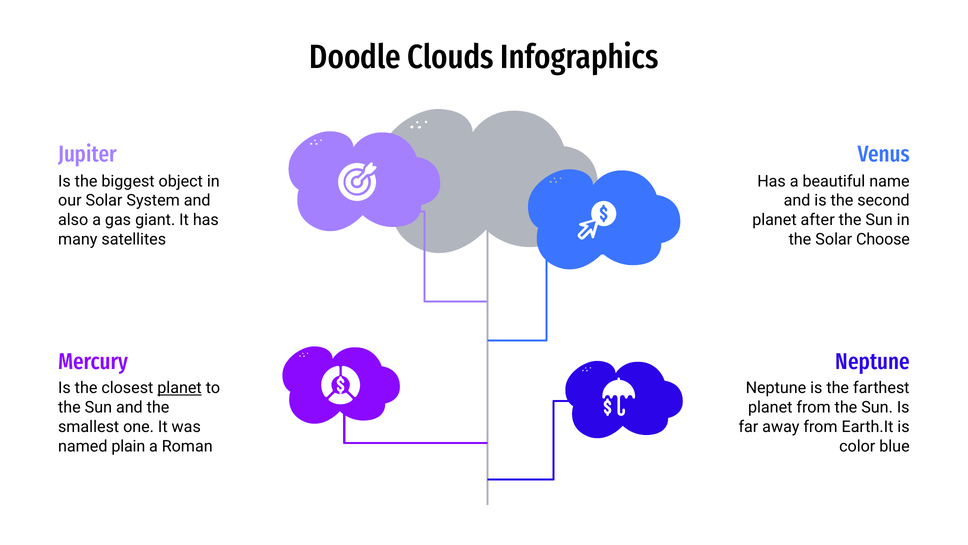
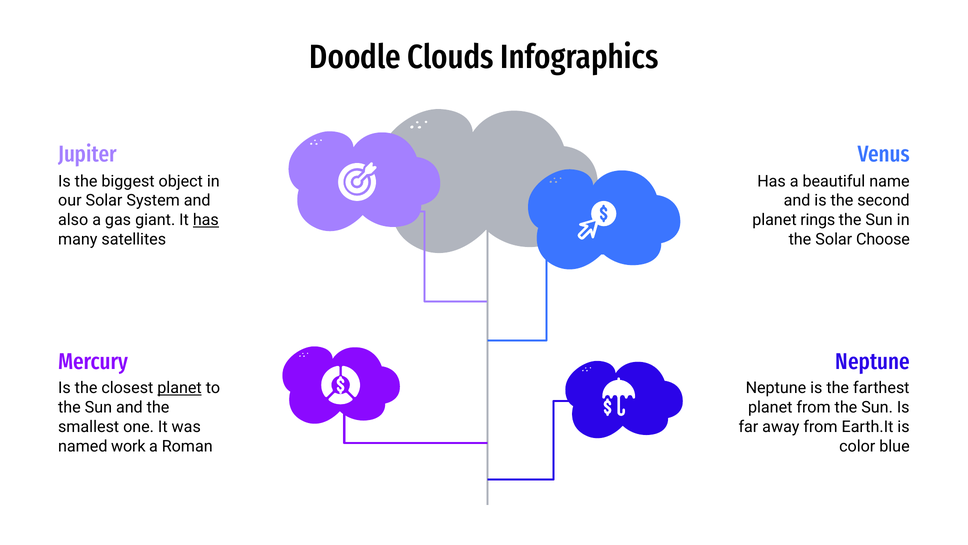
has at (206, 220) underline: none -> present
after: after -> rings
plain: plain -> work
